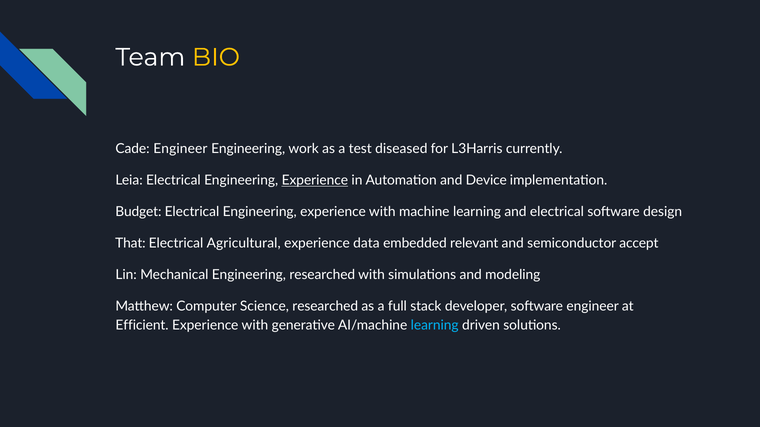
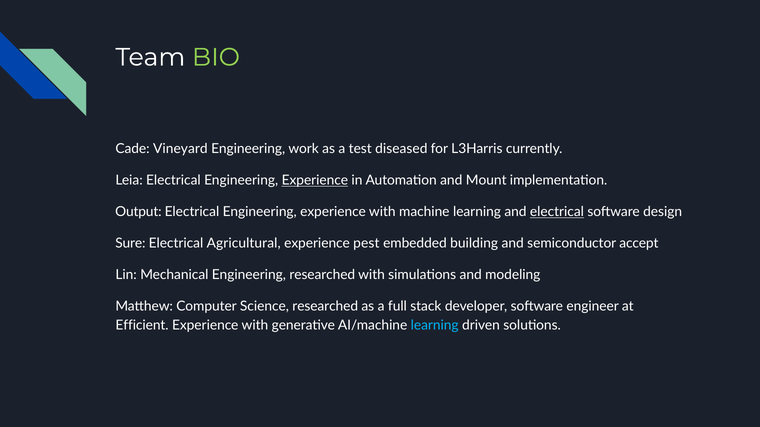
BIO colour: yellow -> light green
Cade Engineer: Engineer -> Vineyard
Device: Device -> Mount
Budget: Budget -> Output
electrical at (557, 212) underline: none -> present
That: That -> Sure
data: data -> pest
relevant: relevant -> building
